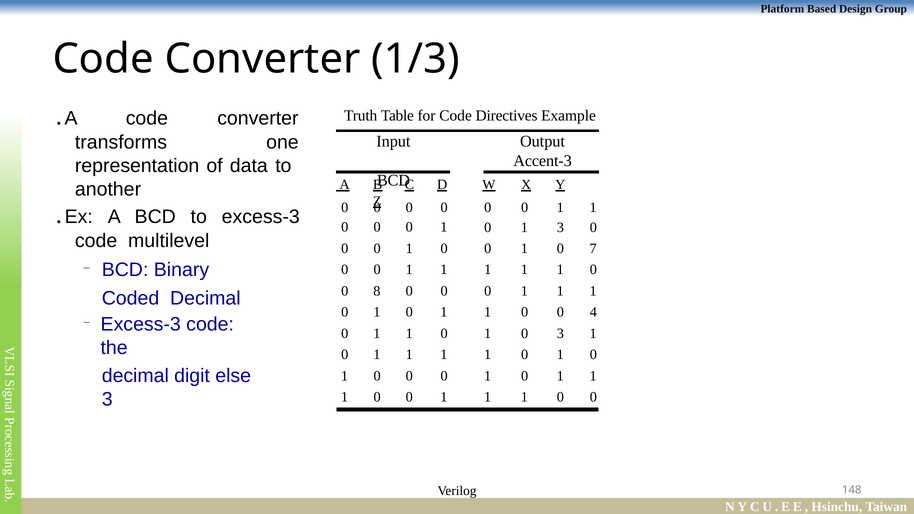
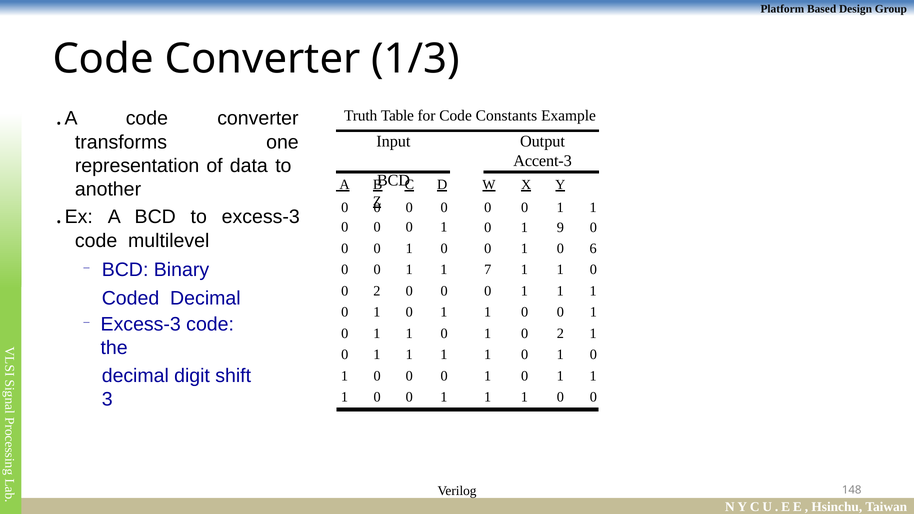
Directives: Directives -> Constants
1 3: 3 -> 9
7: 7 -> 6
1 at (488, 270): 1 -> 7
8 at (377, 291): 8 -> 2
4 at (593, 312): 4 -> 1
1 0 3: 3 -> 2
else: else -> shift
